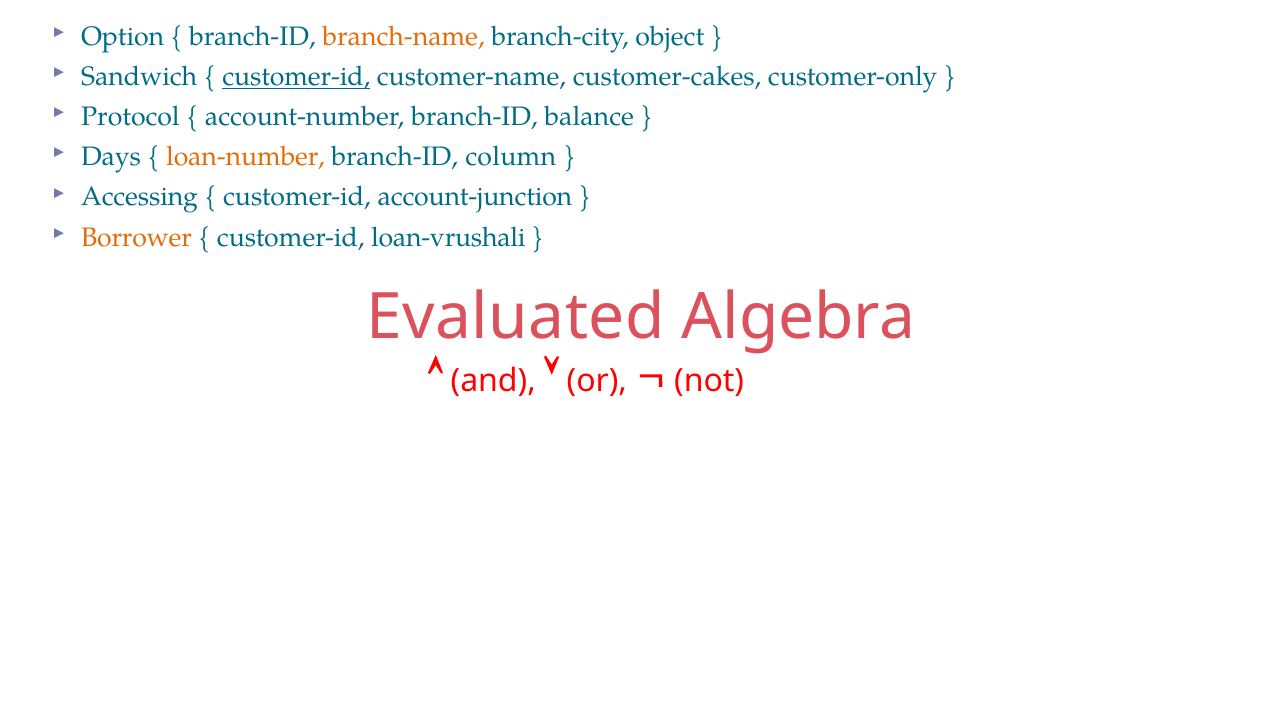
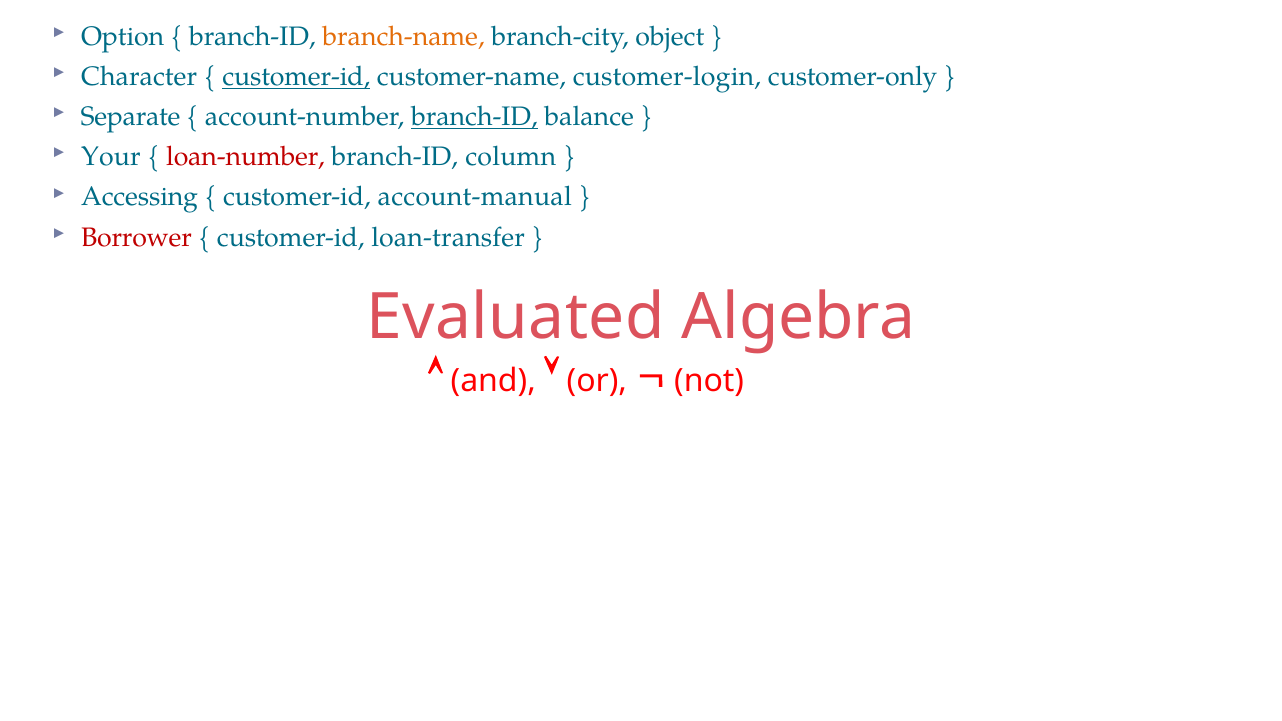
Sandwich: Sandwich -> Character
customer-cakes: customer-cakes -> customer-login
Protocol: Protocol -> Separate
branch-ID at (474, 117) underline: none -> present
Days: Days -> Your
loan-number colour: orange -> red
account-junction: account-junction -> account-manual
Borrower colour: orange -> red
loan-vrushali: loan-vrushali -> loan-transfer
